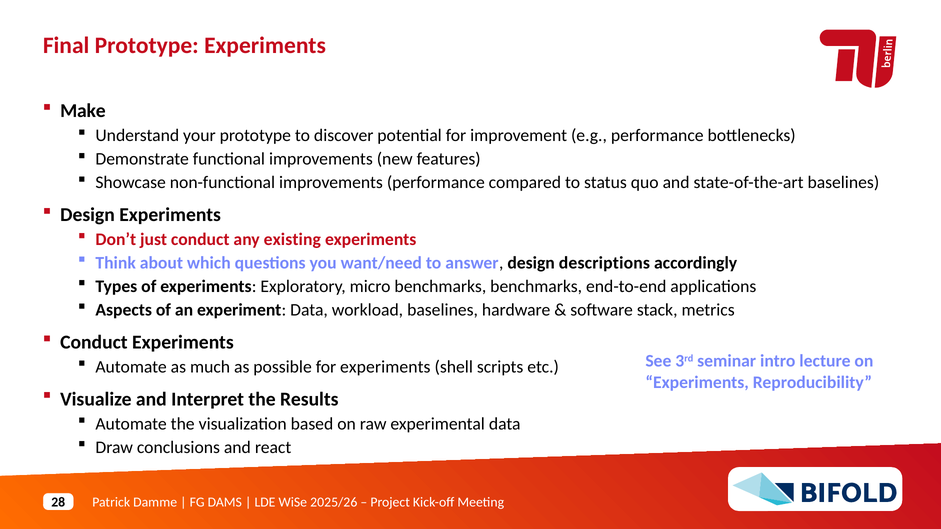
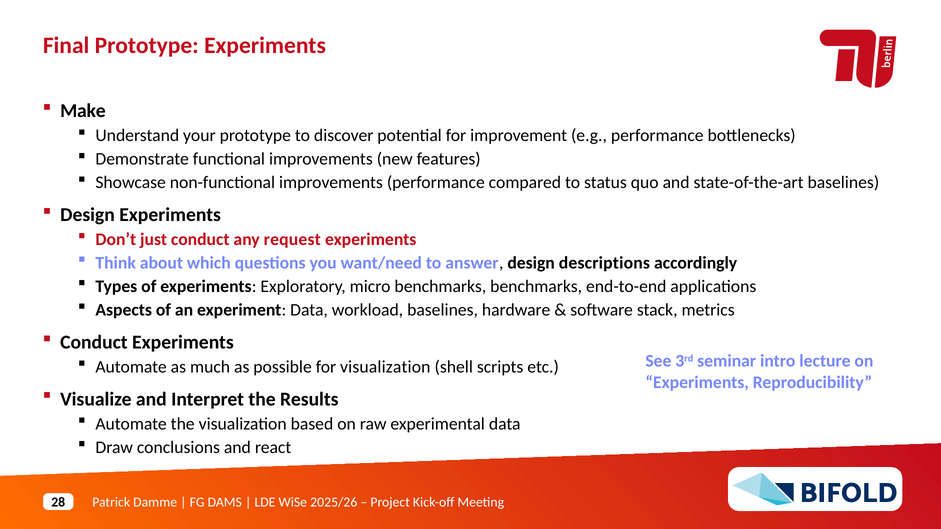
existing: existing -> request
for experiments: experiments -> visualization
